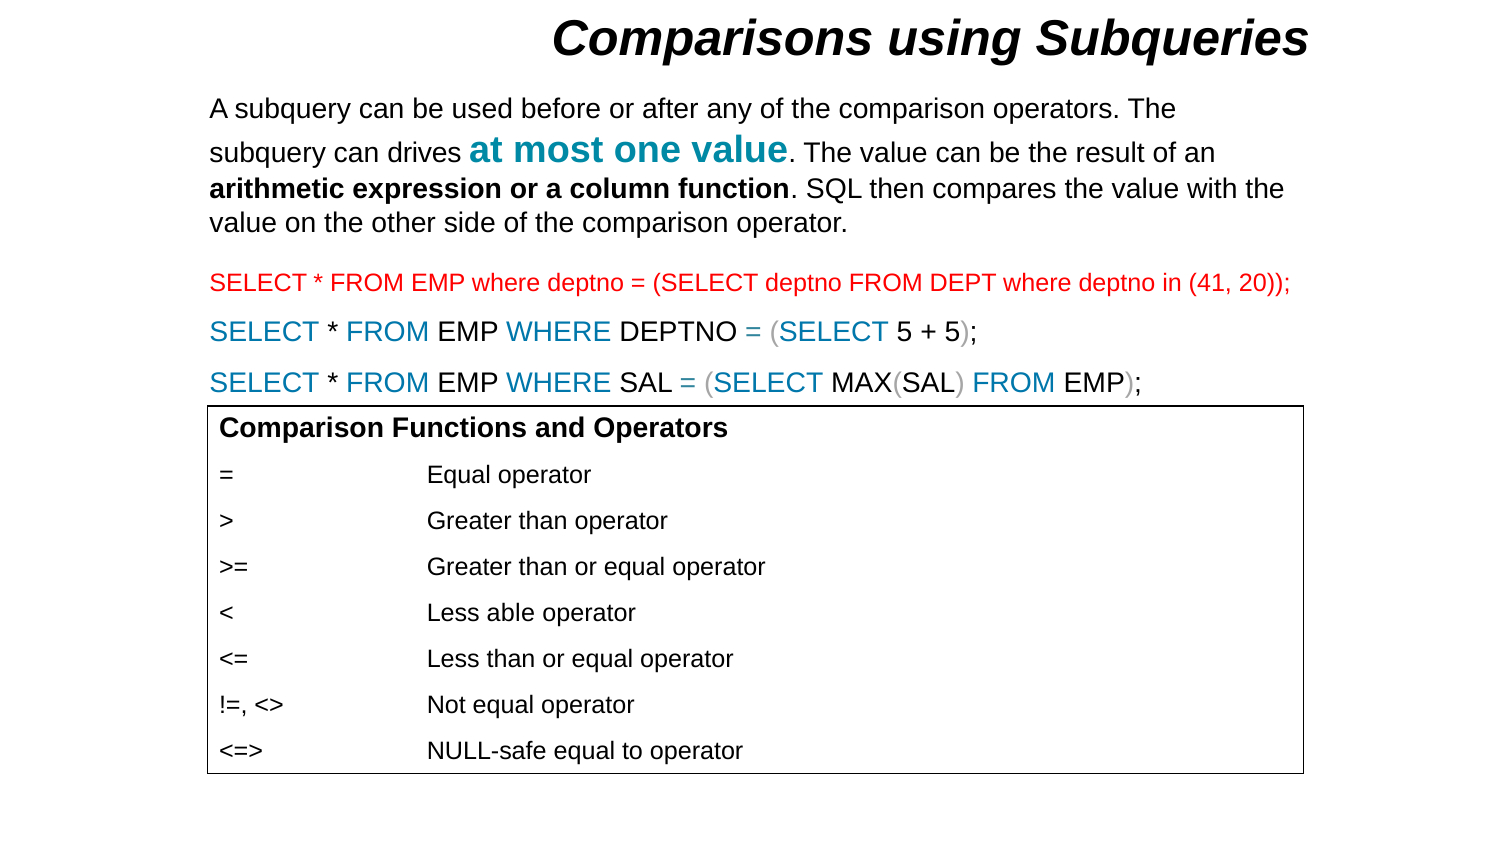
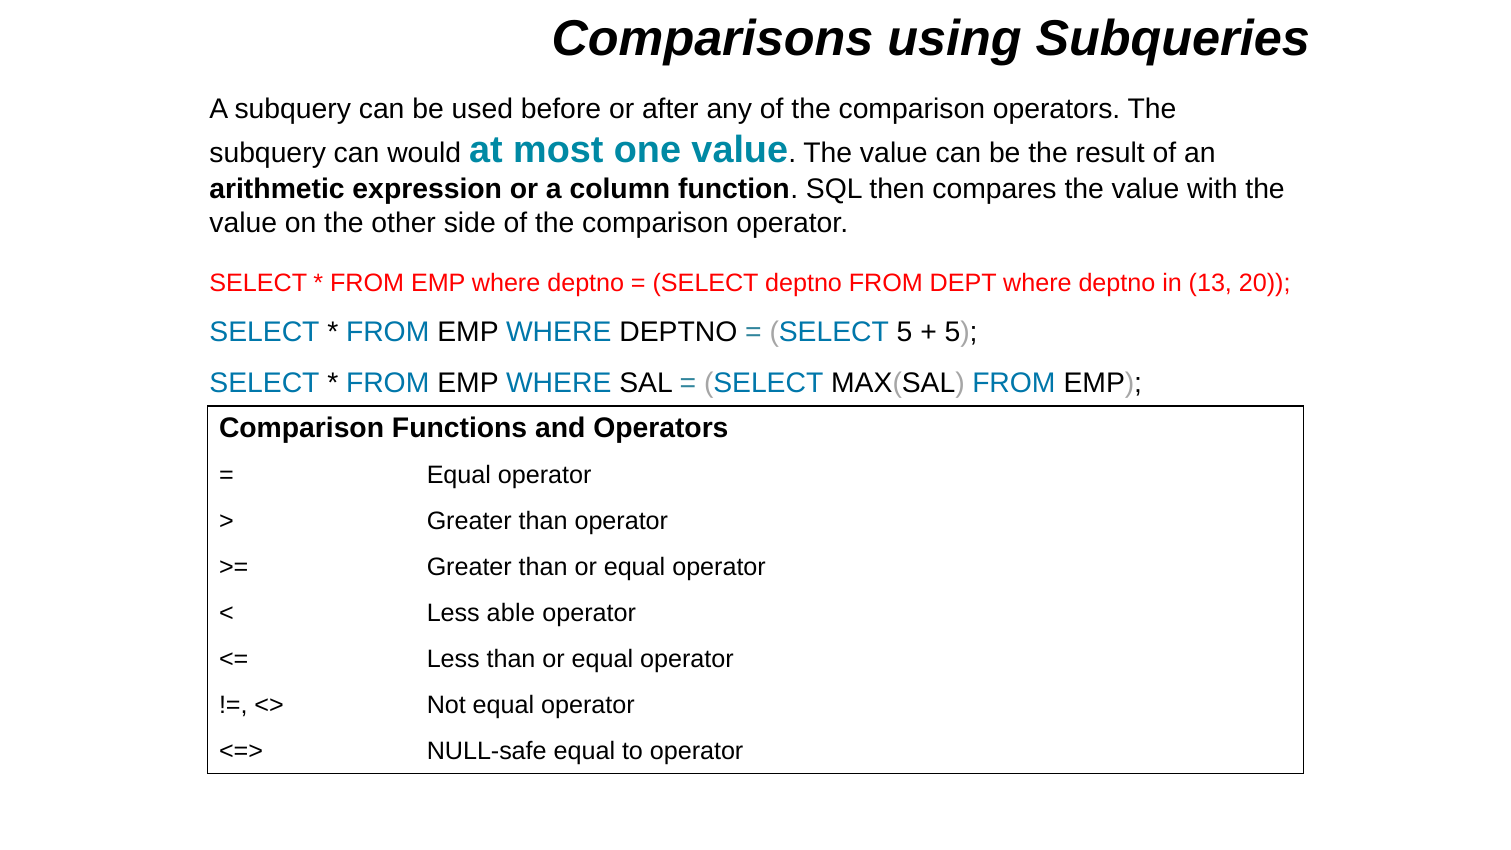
drives: drives -> would
41: 41 -> 13
